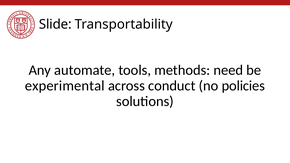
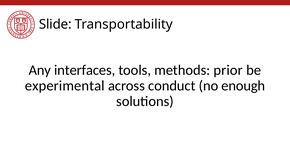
automate: automate -> interfaces
need: need -> prior
policies: policies -> enough
